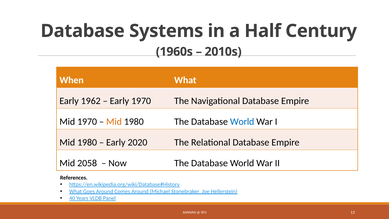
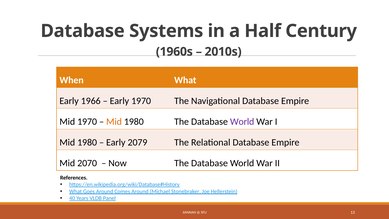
1962: 1962 -> 1966
World at (242, 122) colour: blue -> purple
2020: 2020 -> 2079
2058: 2058 -> 2070
